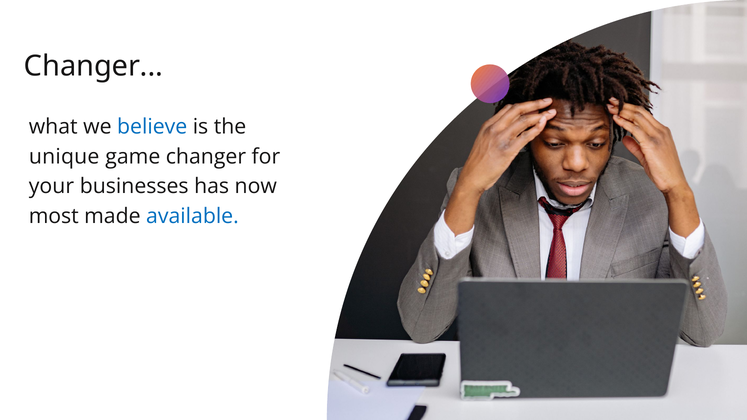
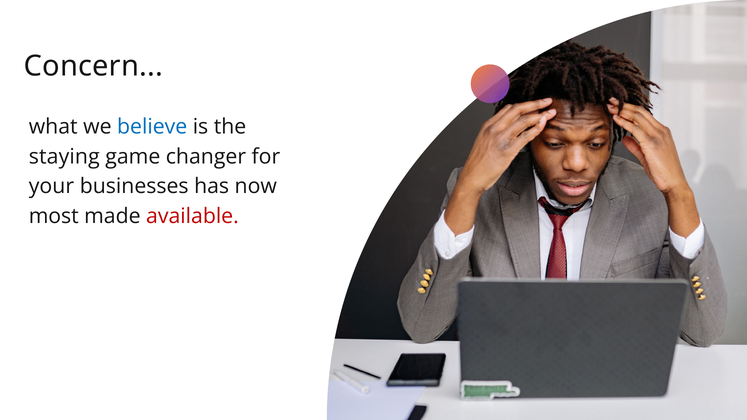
Changer at (94, 66): Changer -> Concern
unique: unique -> staying
available colour: blue -> red
